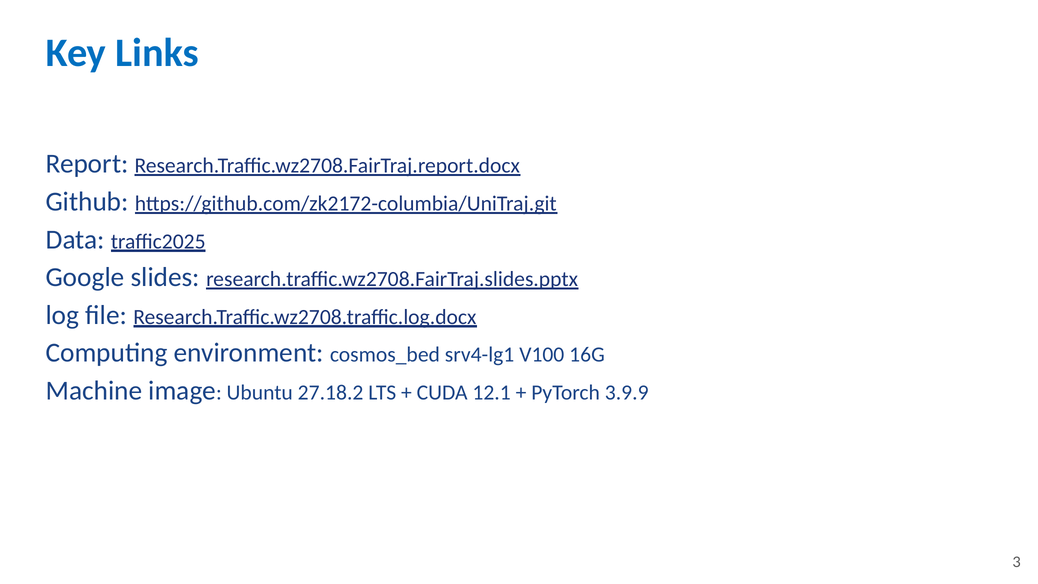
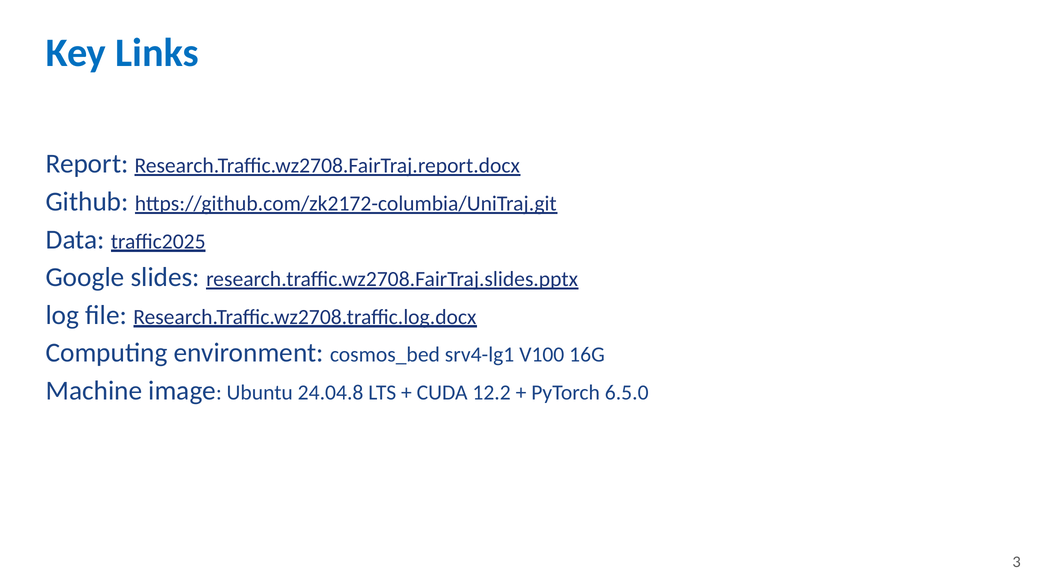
27.18.2: 27.18.2 -> 24.04.8
12.1: 12.1 -> 12.2
3.9.9: 3.9.9 -> 6.5.0
